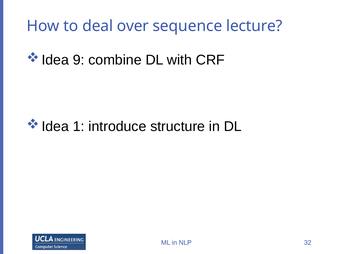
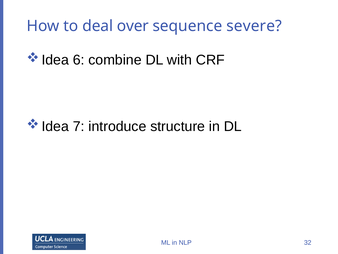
lecture: lecture -> severe
9: 9 -> 6
1: 1 -> 7
